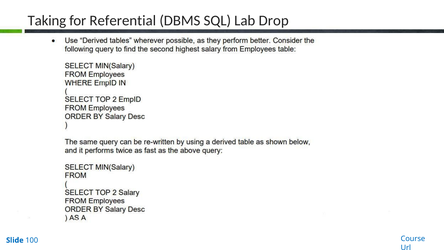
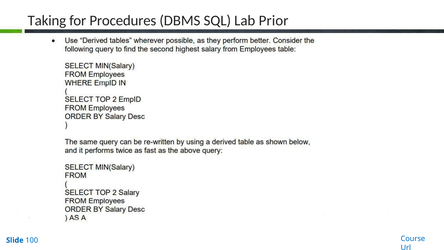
Referential: Referential -> Procedures
Drop: Drop -> Prior
